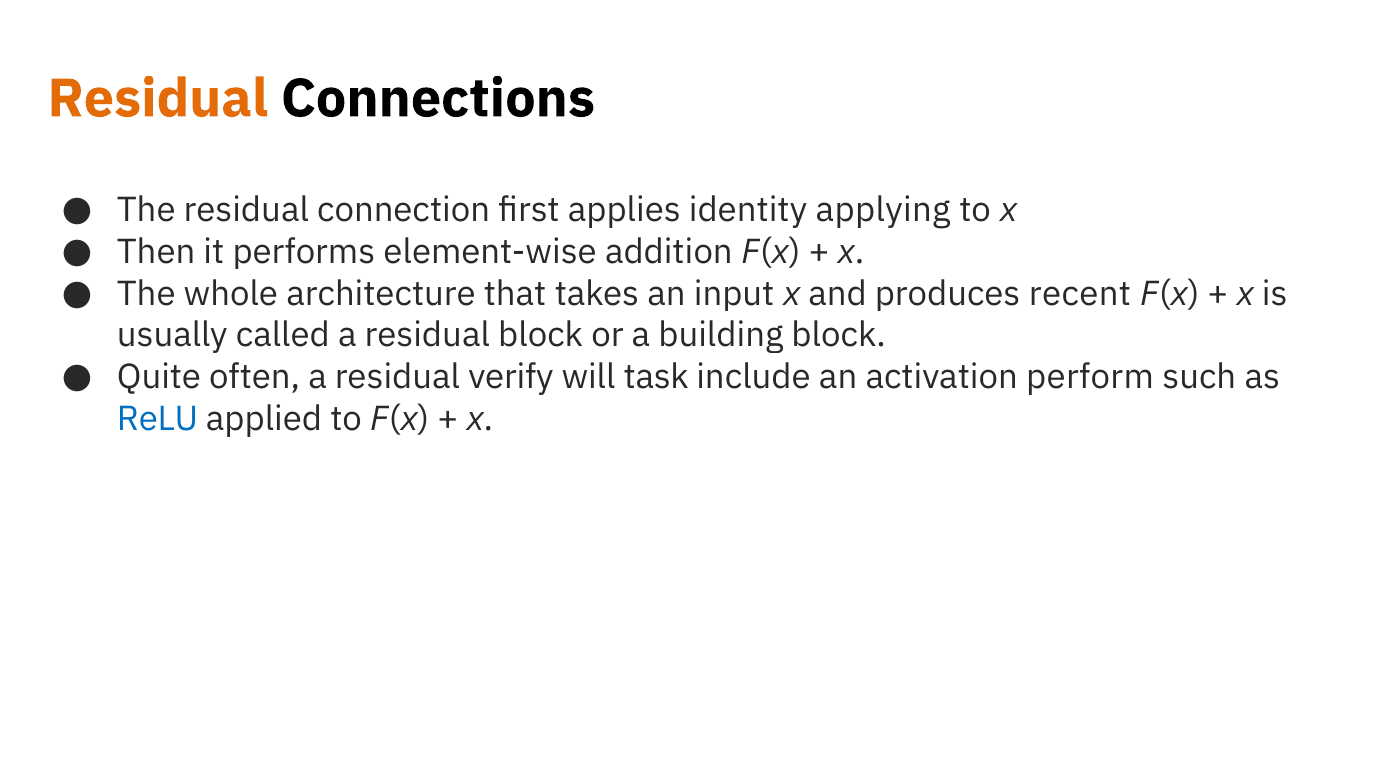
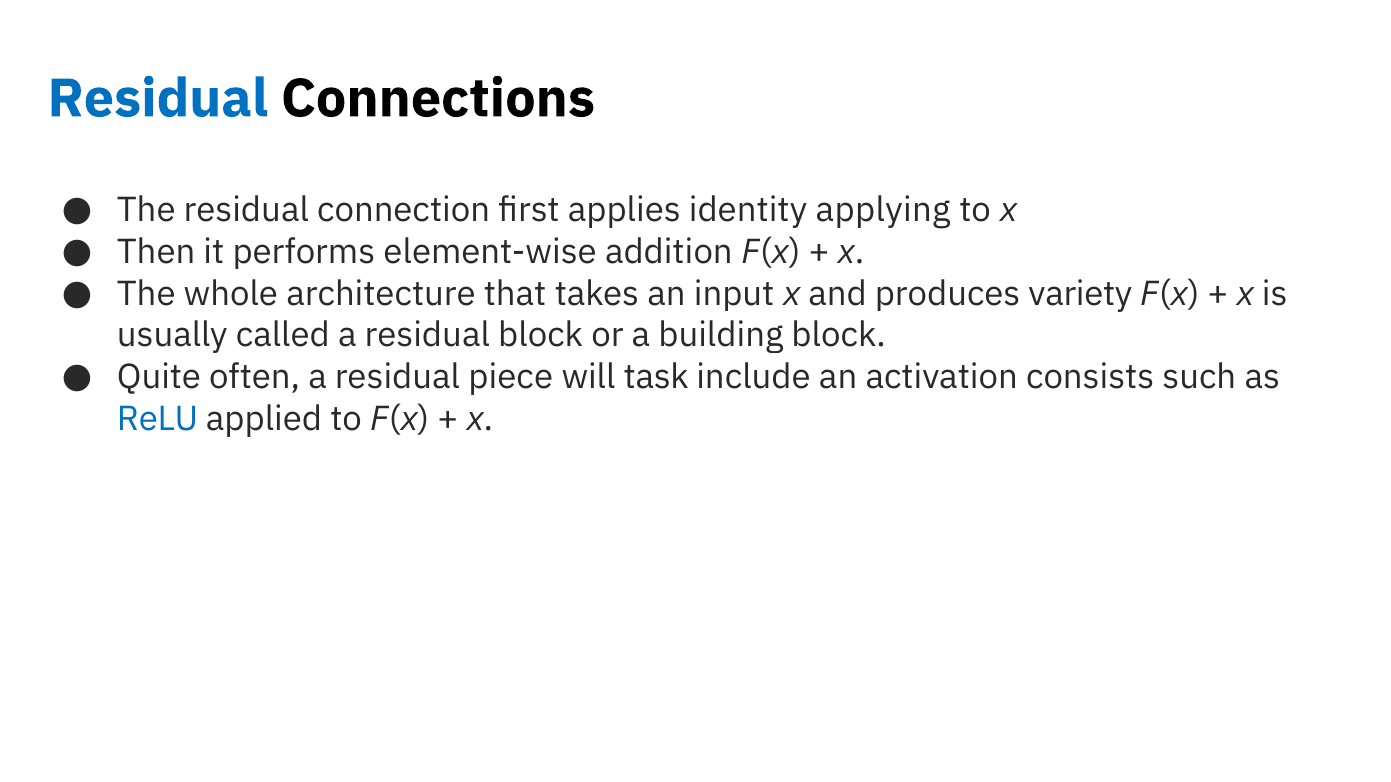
Residual at (158, 99) colour: orange -> blue
recent: recent -> variety
verify: verify -> piece
perform: perform -> consists
